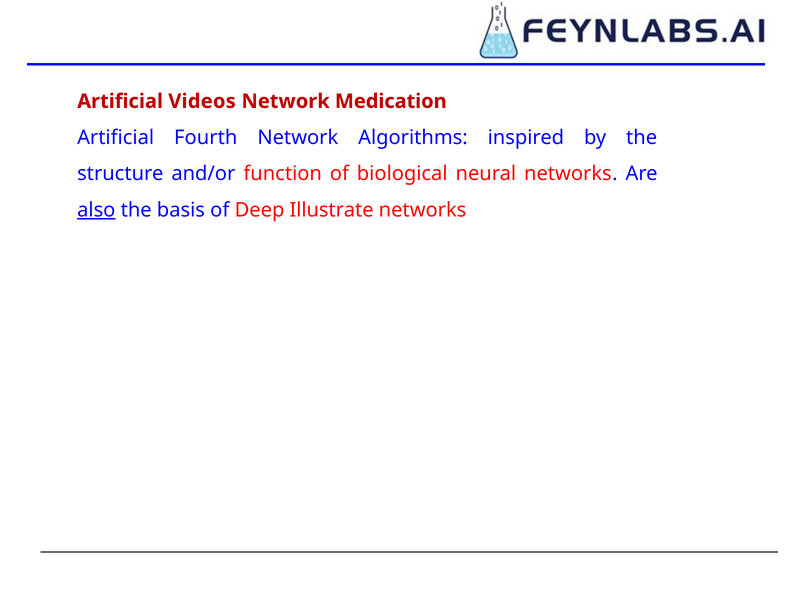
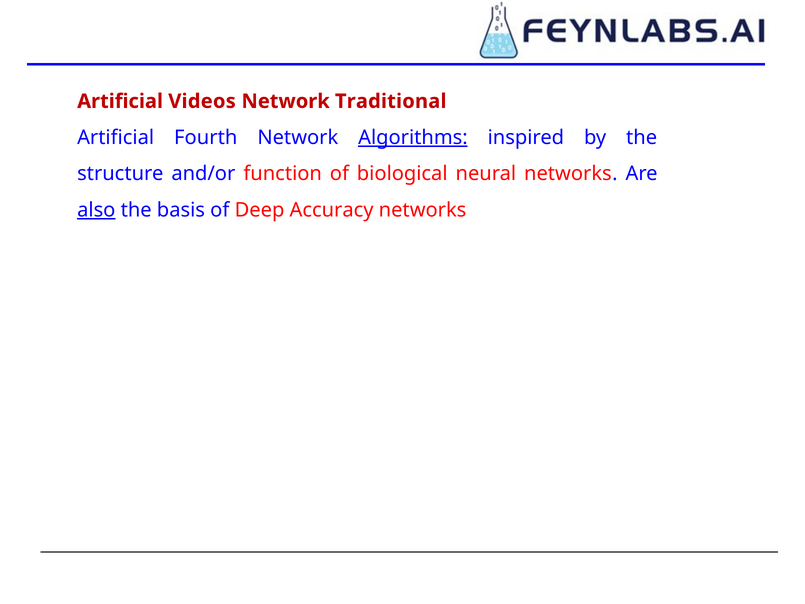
Medication: Medication -> Traditional
Algorithms underline: none -> present
Illustrate: Illustrate -> Accuracy
